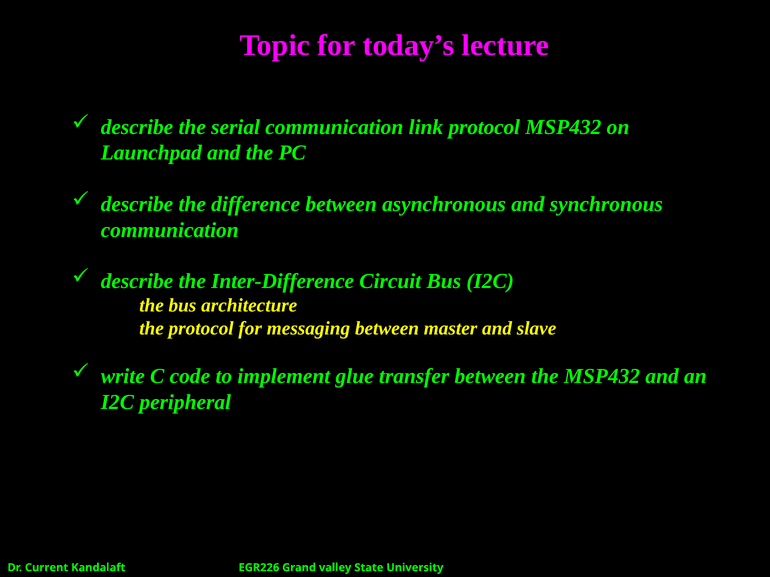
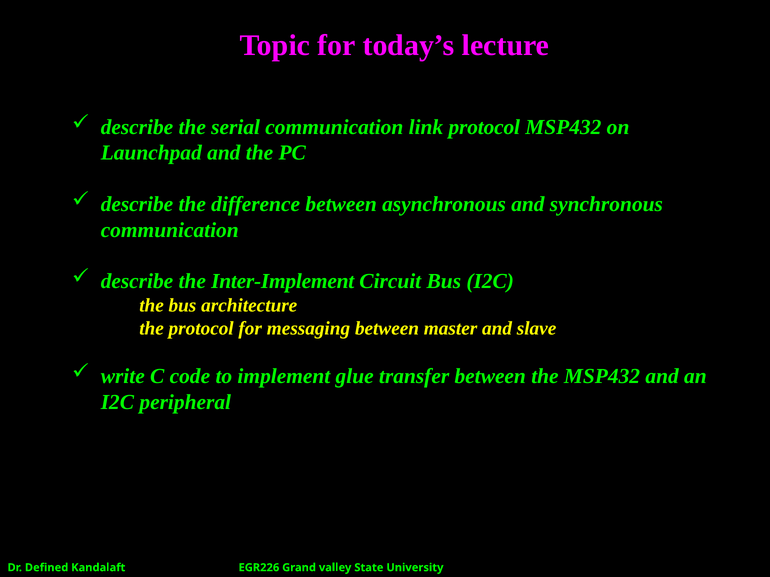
Inter-Difference: Inter-Difference -> Inter-Implement
Current: Current -> Defined
